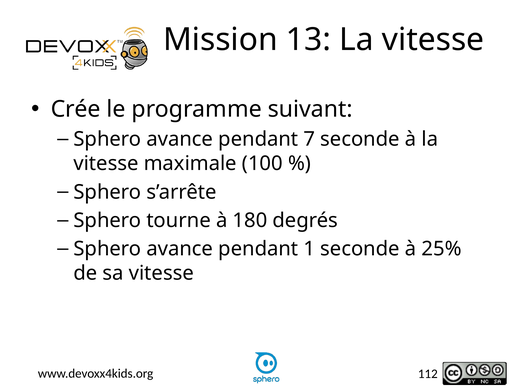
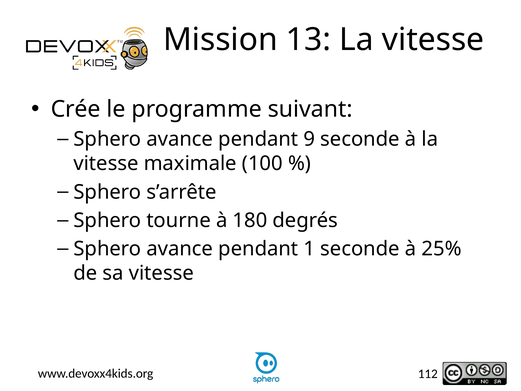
7: 7 -> 9
